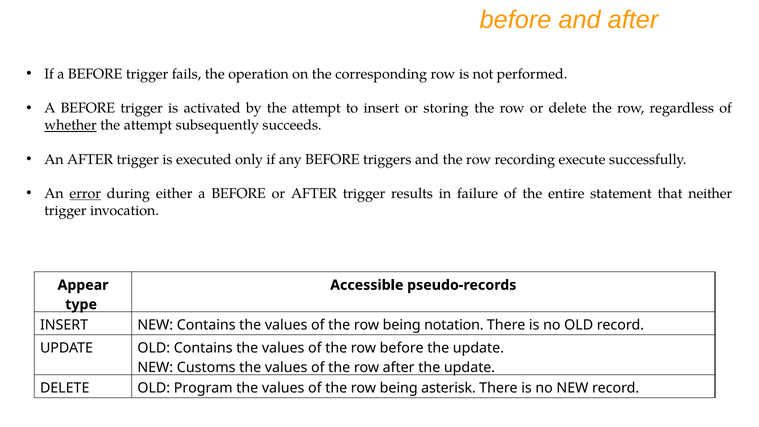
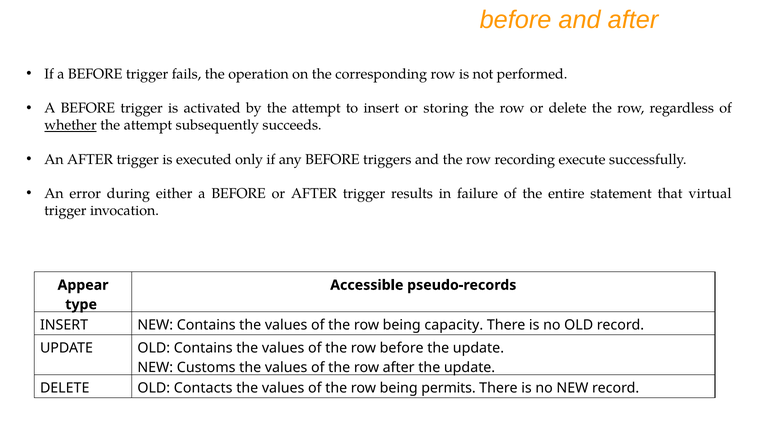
error underline: present -> none
neither: neither -> virtual
notation: notation -> capacity
Program: Program -> Contacts
asterisk: asterisk -> permits
